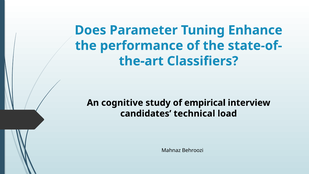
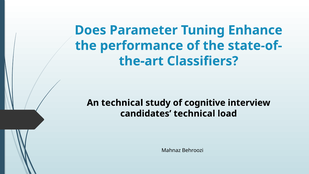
An cognitive: cognitive -> technical
empirical: empirical -> cognitive
